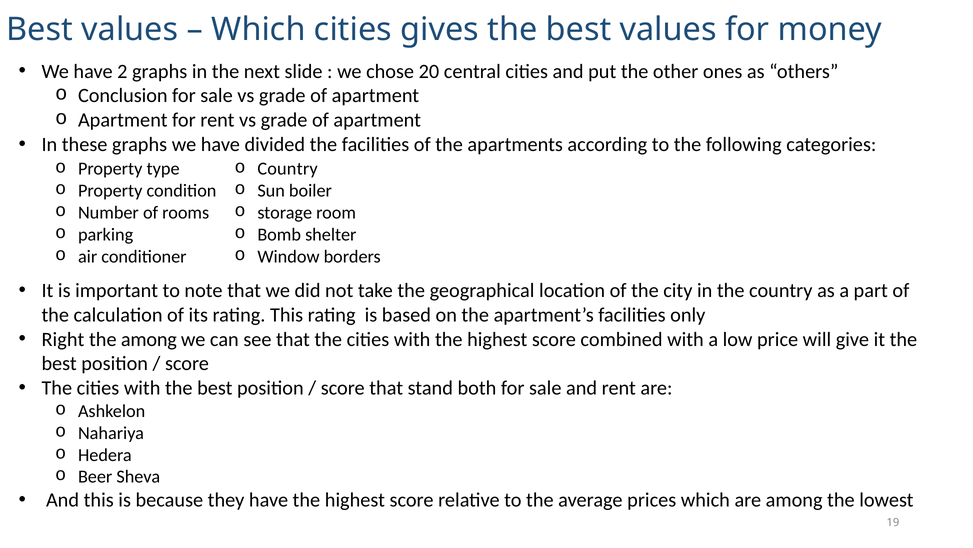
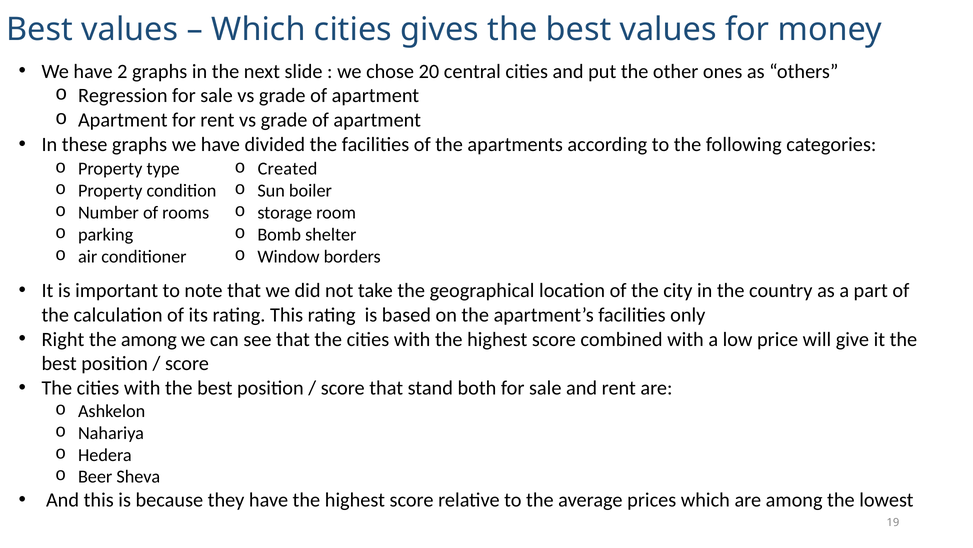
Conclusion: Conclusion -> Regression
Country at (288, 169): Country -> Created
